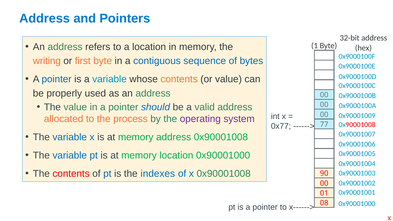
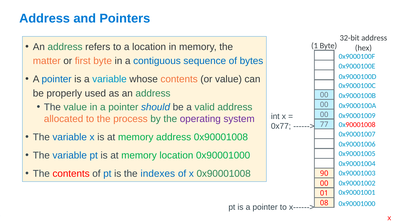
writing: writing -> matter
